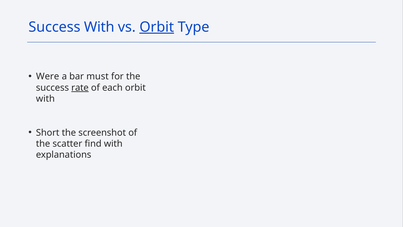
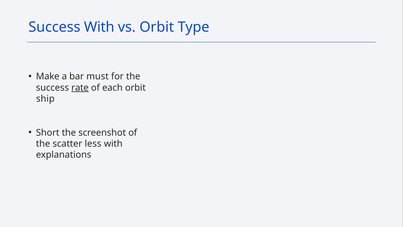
Orbit at (157, 27) underline: present -> none
Were: Were -> Make
with at (45, 99): with -> ship
find: find -> less
